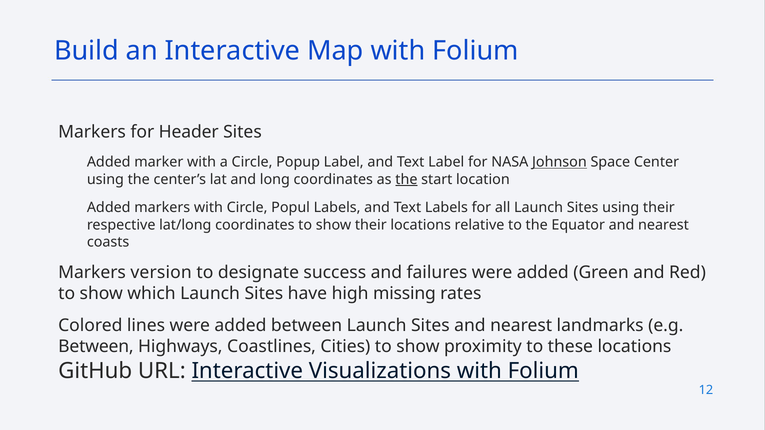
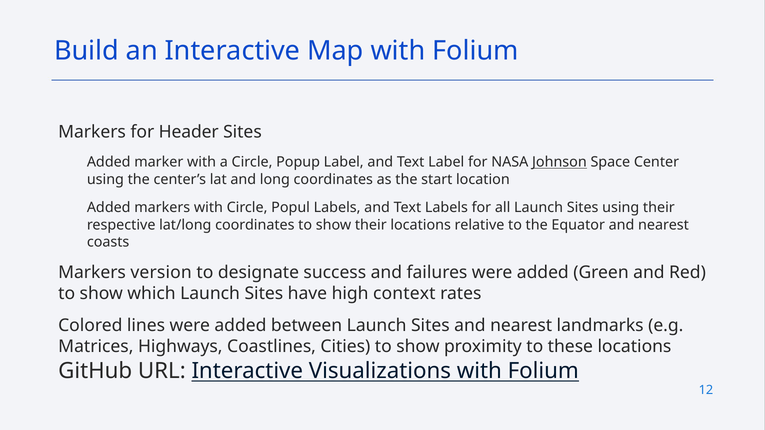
the at (406, 179) underline: present -> none
missing: missing -> context
Between at (96, 347): Between -> Matrices
